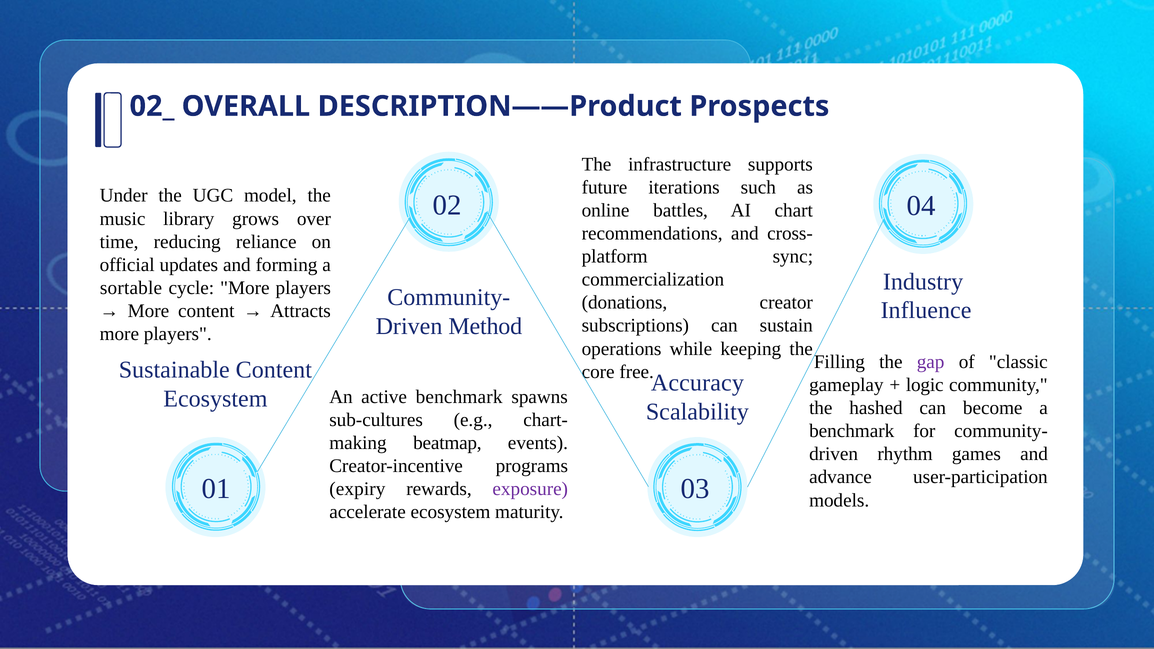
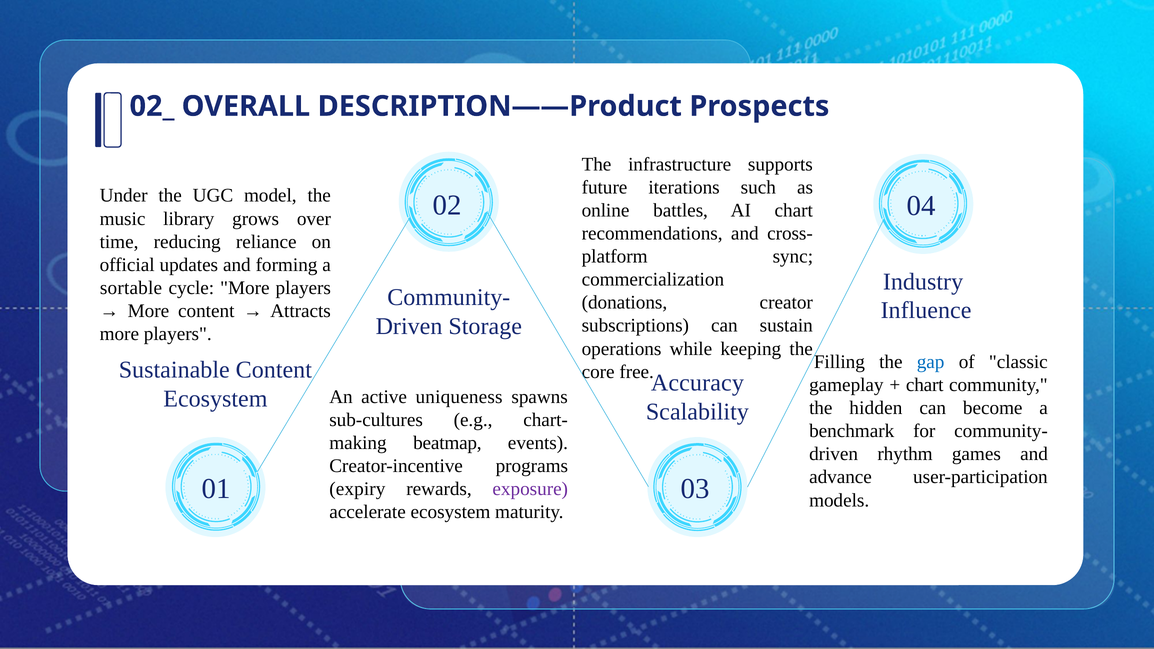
Method: Method -> Storage
gap colour: purple -> blue
logic at (925, 385): logic -> chart
active benchmark: benchmark -> uniqueness
hashed: hashed -> hidden
